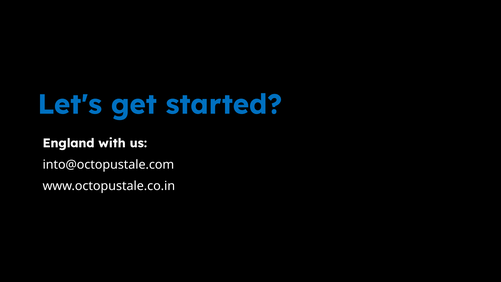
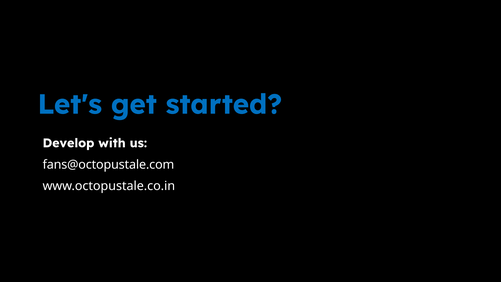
England: England -> Develop
into@octopustale.com: into@octopustale.com -> fans@octopustale.com
